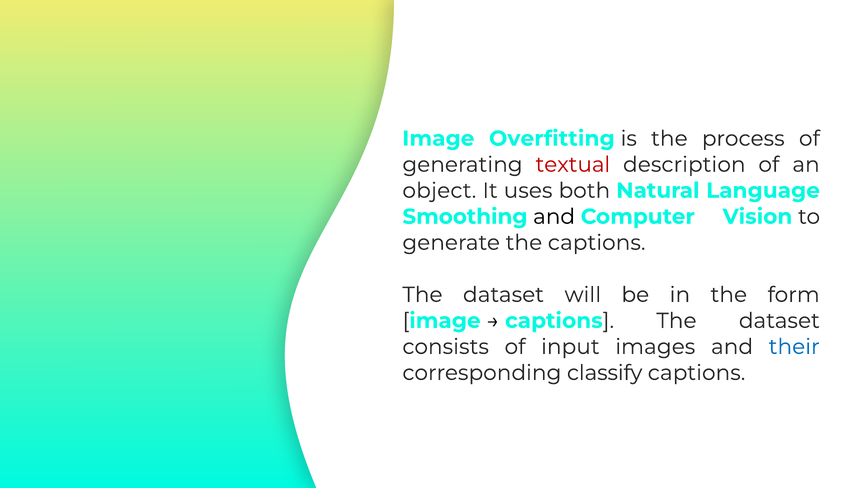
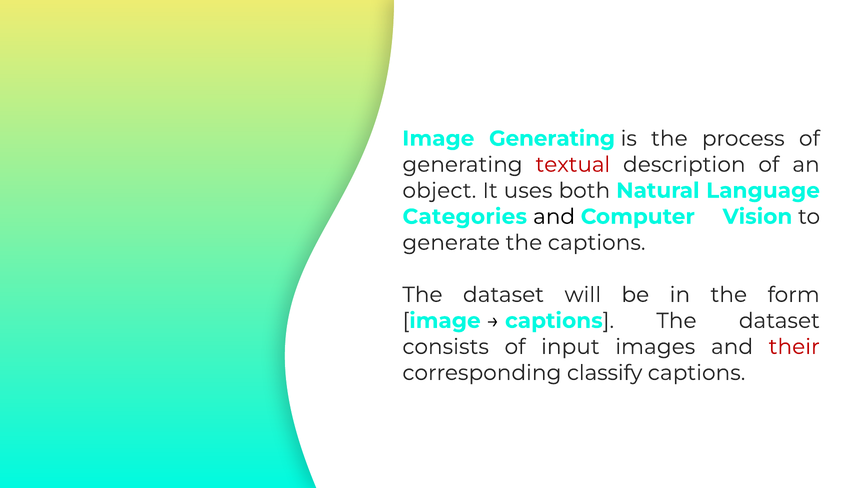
Image Overfitting: Overfitting -> Generating
Smoothing: Smoothing -> Categories
their colour: blue -> red
